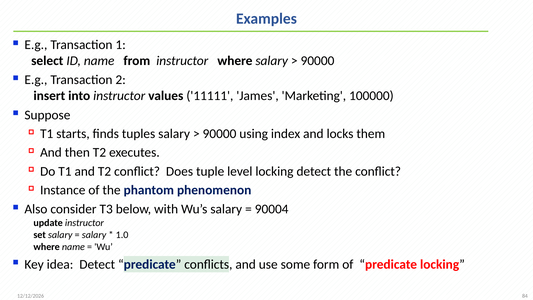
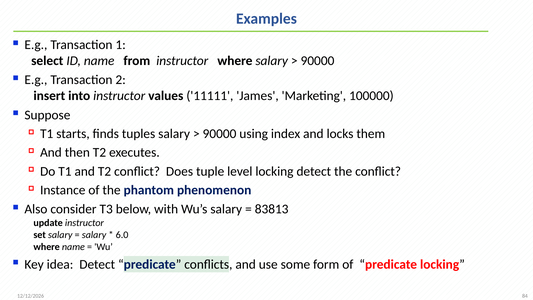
90004: 90004 -> 83813
1.0: 1.0 -> 6.0
